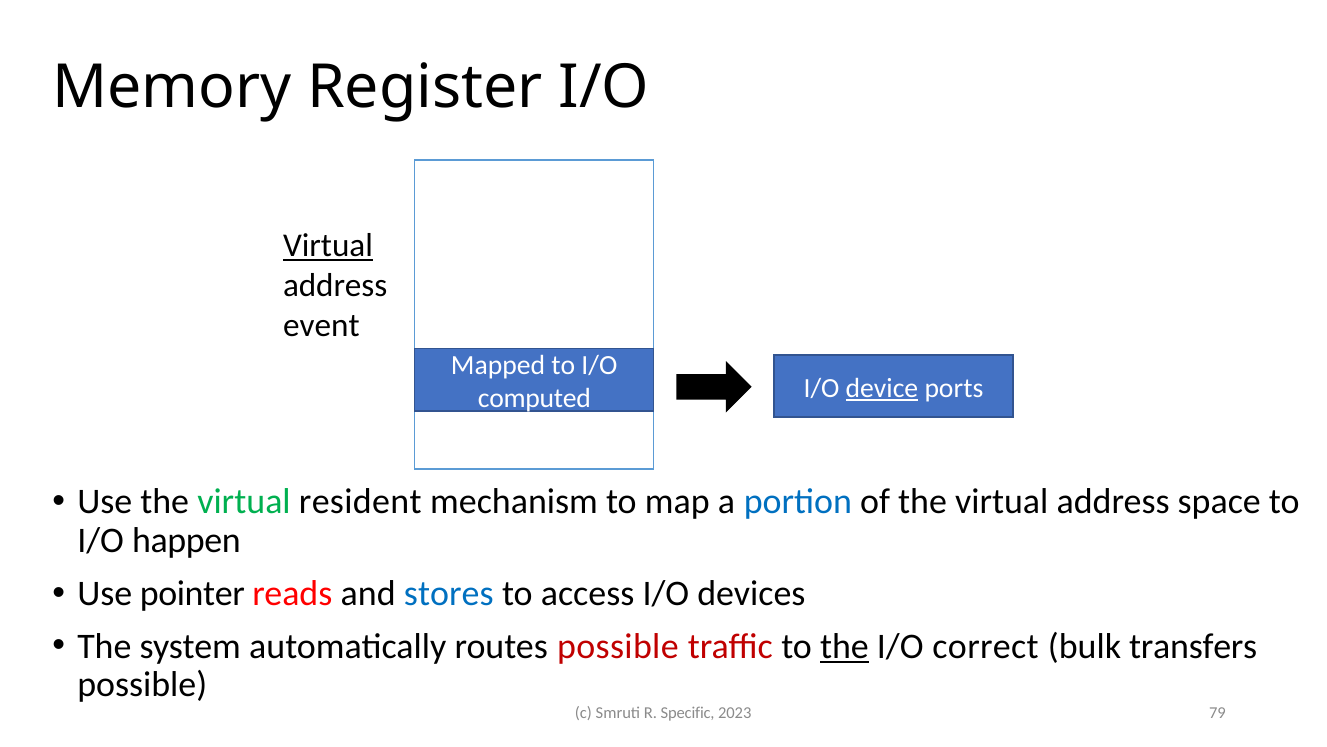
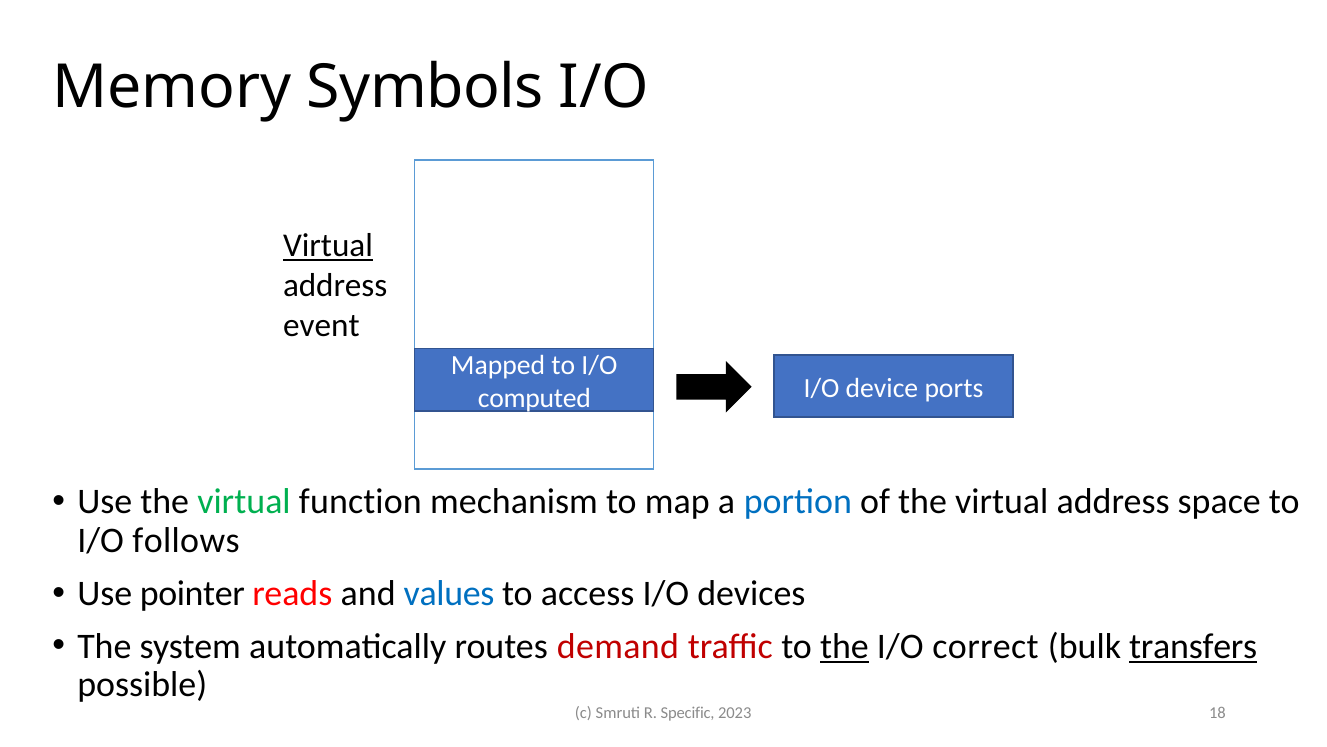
Register: Register -> Symbols
device underline: present -> none
resident: resident -> function
happen: happen -> follows
stores: stores -> values
routes possible: possible -> demand
transfers underline: none -> present
79: 79 -> 18
